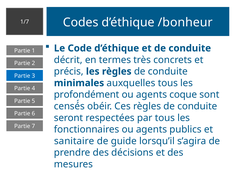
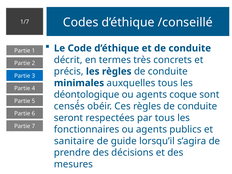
/bonheur: /bonheur -> /conseillé
profondément: profondément -> déontologique
